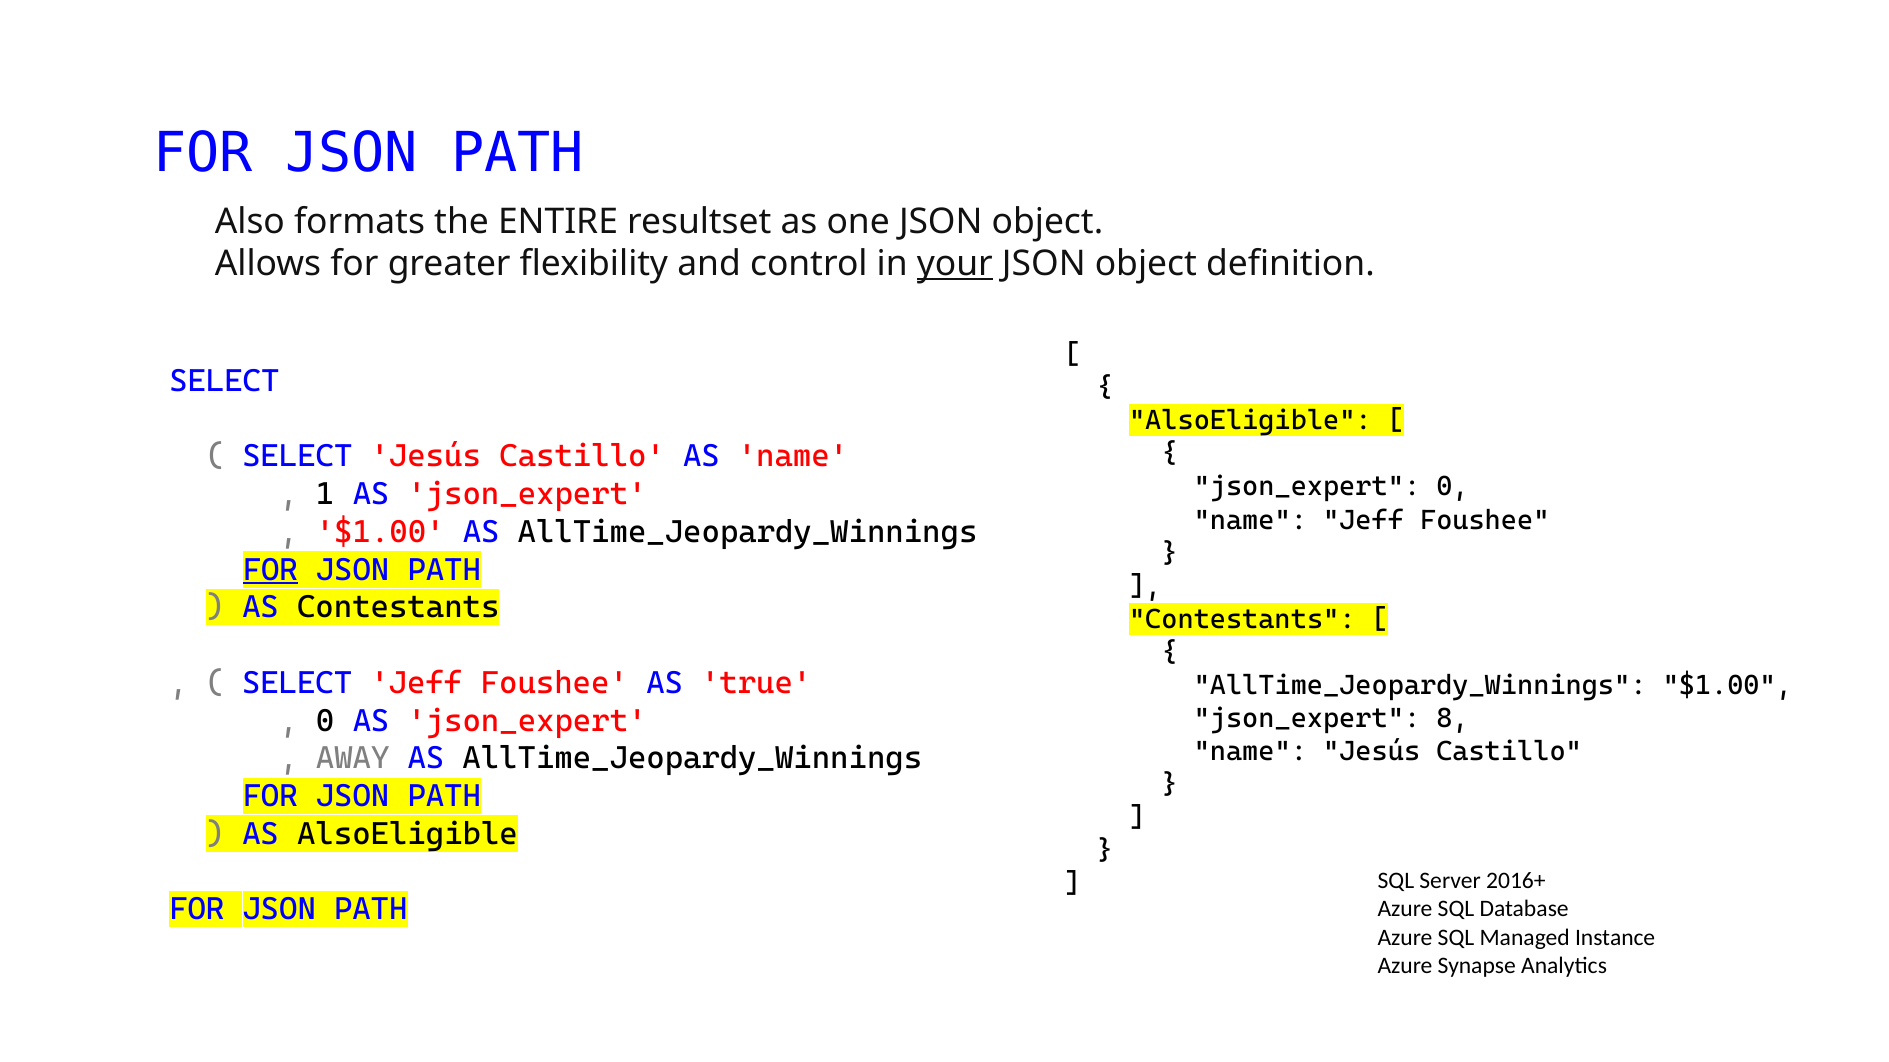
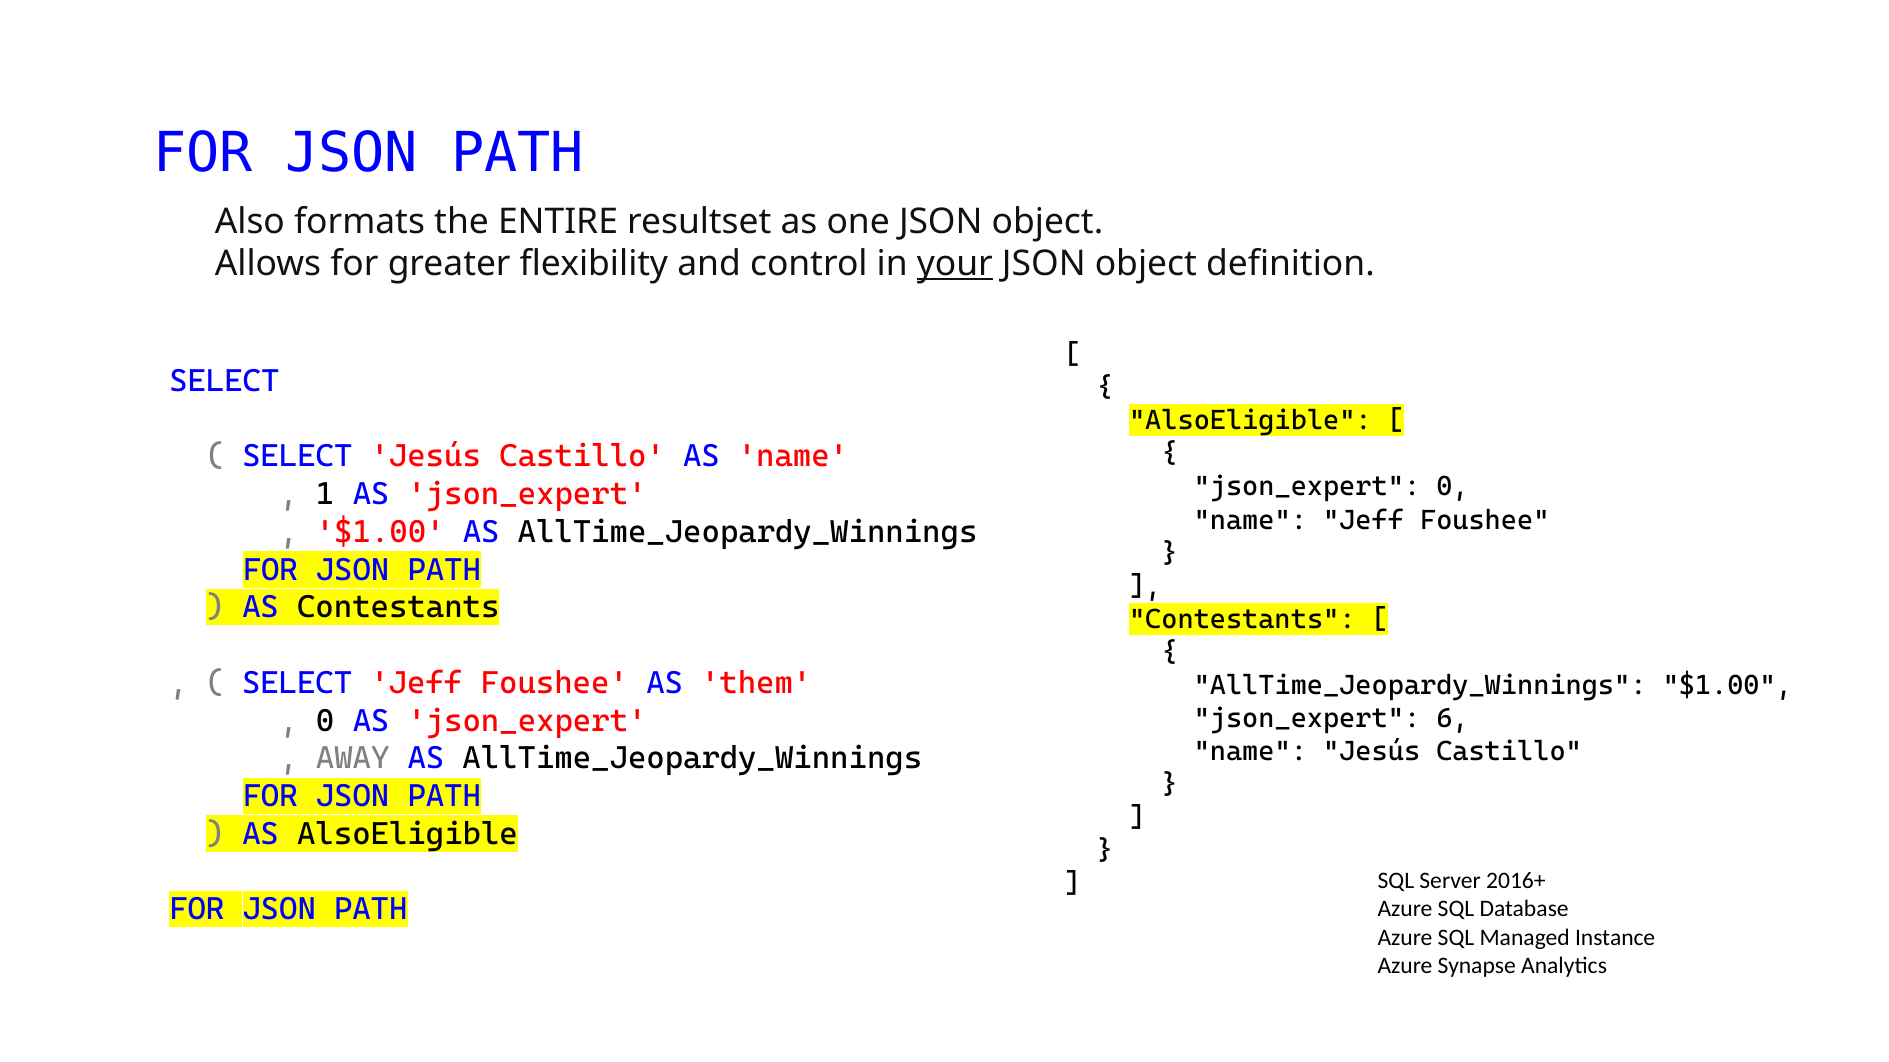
FOR at (270, 570) underline: present -> none
true: true -> them
8: 8 -> 6
